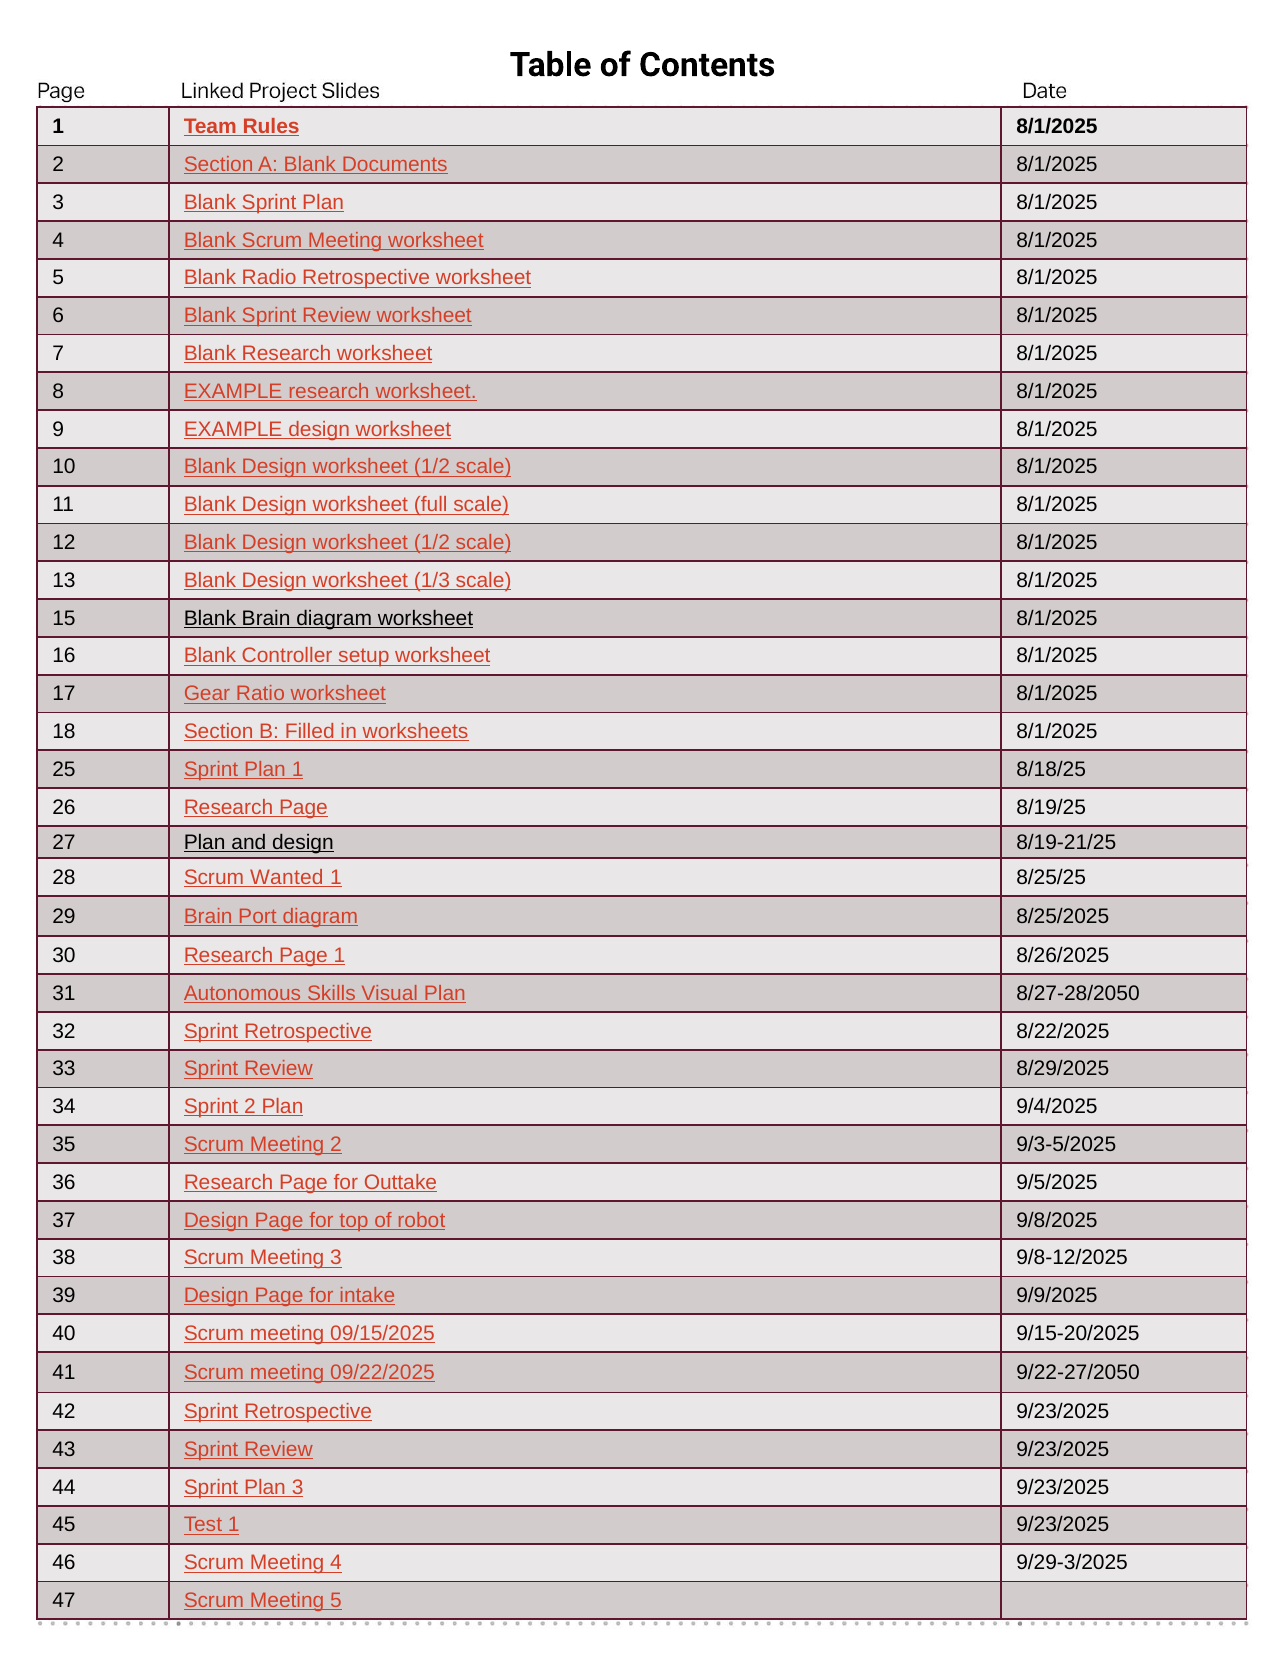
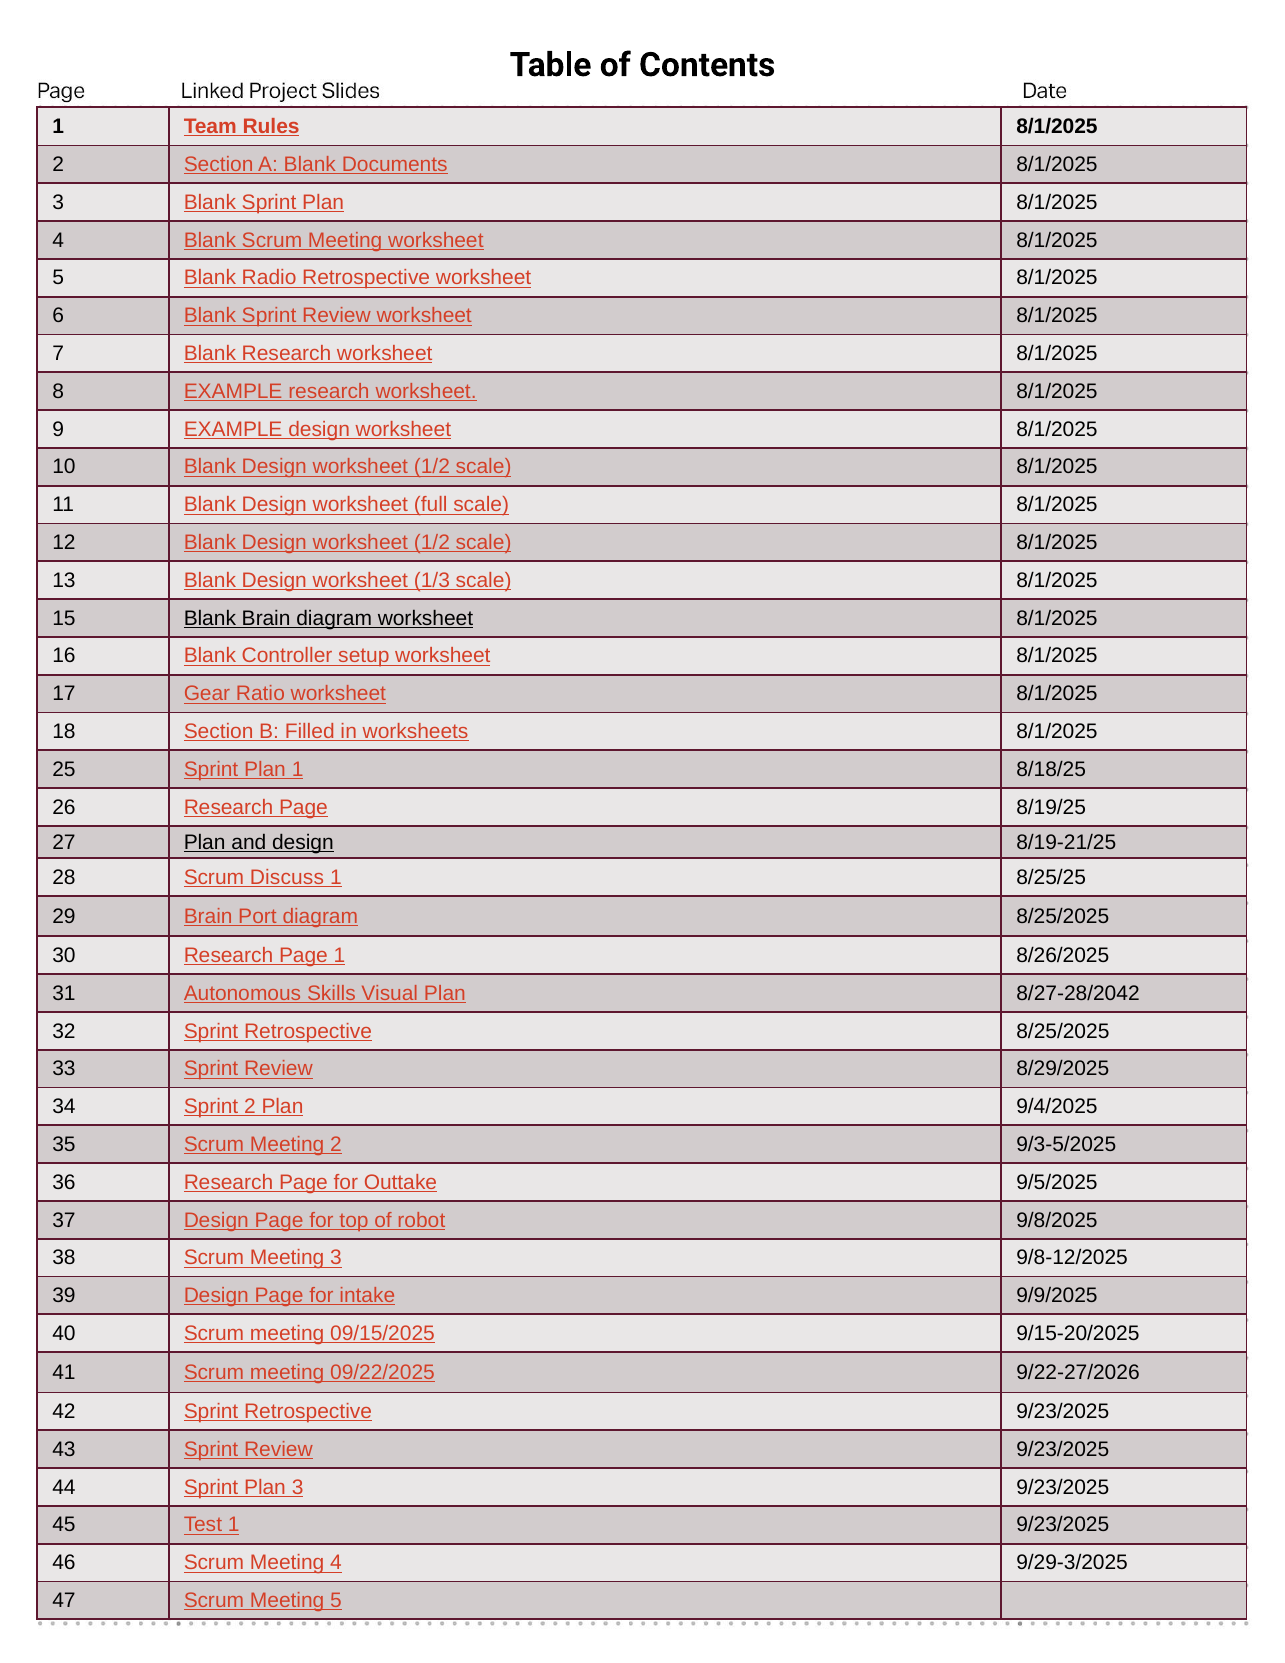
Wanted: Wanted -> Discuss
8/27-28/2050: 8/27-28/2050 -> 8/27-28/2042
Retrospective 8/22/2025: 8/22/2025 -> 8/25/2025
9/22-27/2050: 9/22-27/2050 -> 9/22-27/2026
